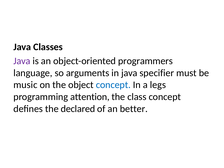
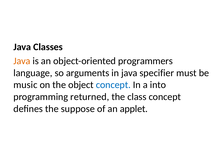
Java at (22, 61) colour: purple -> orange
legs: legs -> into
attention: attention -> returned
declared: declared -> suppose
better: better -> applet
